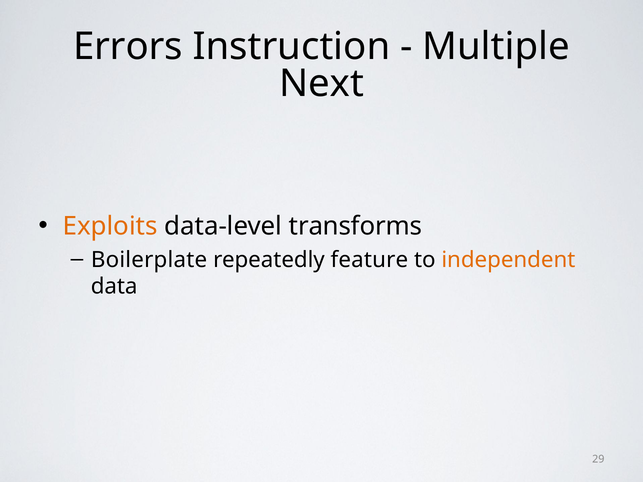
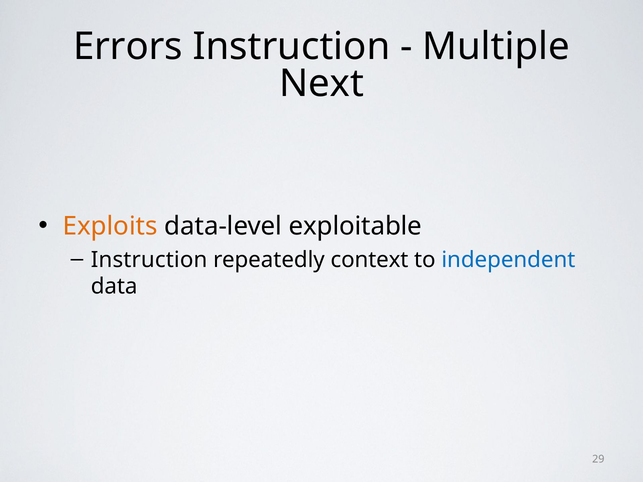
transforms: transforms -> exploitable
Boilerplate at (149, 260): Boilerplate -> Instruction
feature: feature -> context
independent colour: orange -> blue
